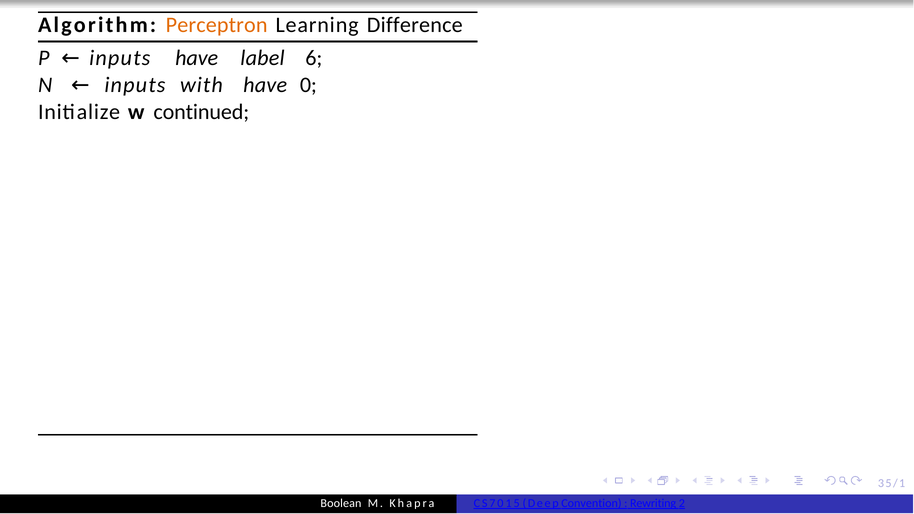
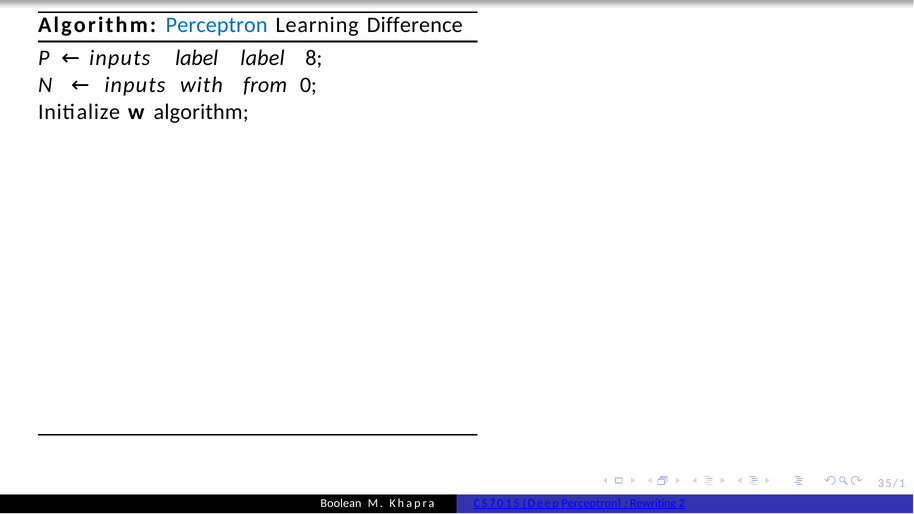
Perceptron at (217, 25) colour: orange -> blue
inputs have: have -> label
6: 6 -> 8
with have: have -> from
w continued: continued -> algorithm
Deep Convention: Convention -> Perceptron
